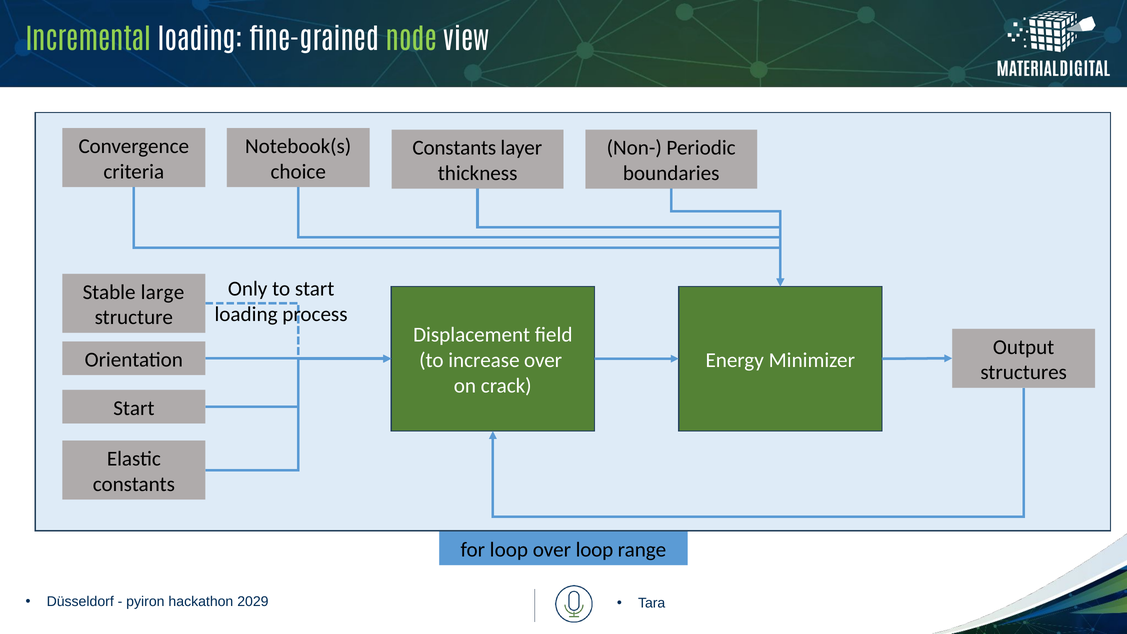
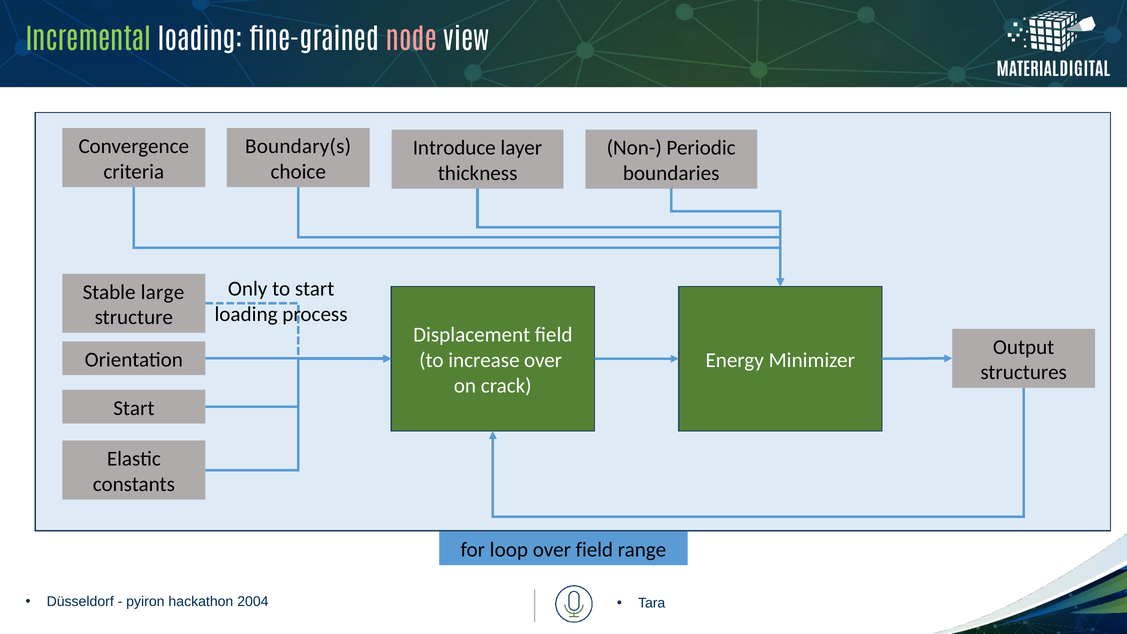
node colour: light green -> pink
Notebook(s: Notebook(s -> Boundary(s
Constants at (454, 148): Constants -> Introduce
over loop: loop -> field
2029: 2029 -> 2004
